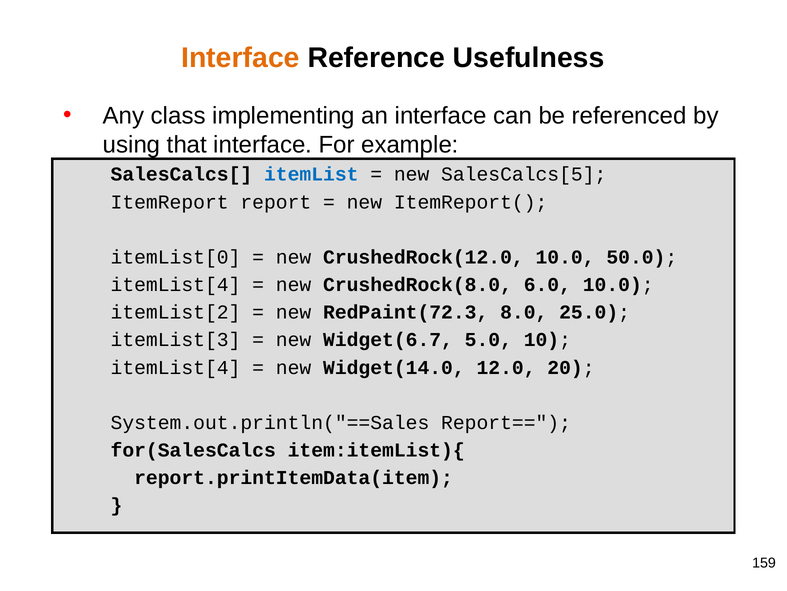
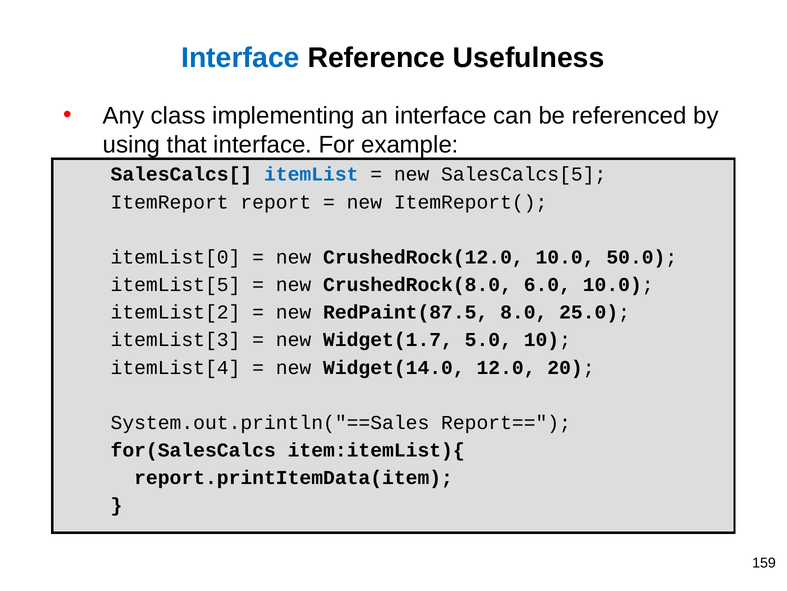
Interface at (240, 58) colour: orange -> blue
itemList[4 at (176, 284): itemList[4 -> itemList[5
RedPaint(72.3: RedPaint(72.3 -> RedPaint(87.5
Widget(6.7: Widget(6.7 -> Widget(1.7
